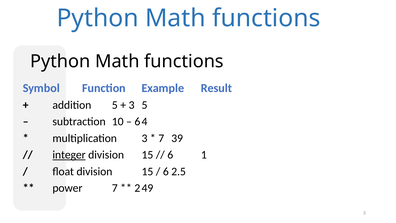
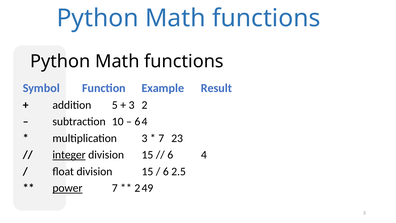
3 5: 5 -> 2
39: 39 -> 23
1: 1 -> 4
power underline: none -> present
